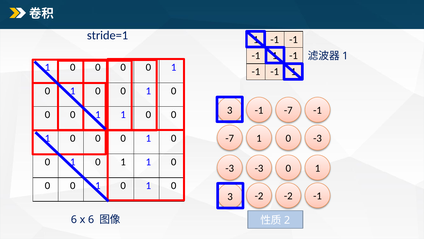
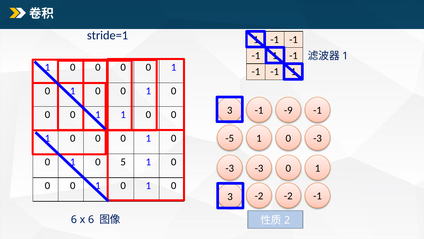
3 -1 -7: -7 -> -9
-7 at (230, 138): -7 -> -5
1 at (123, 162): 1 -> 5
